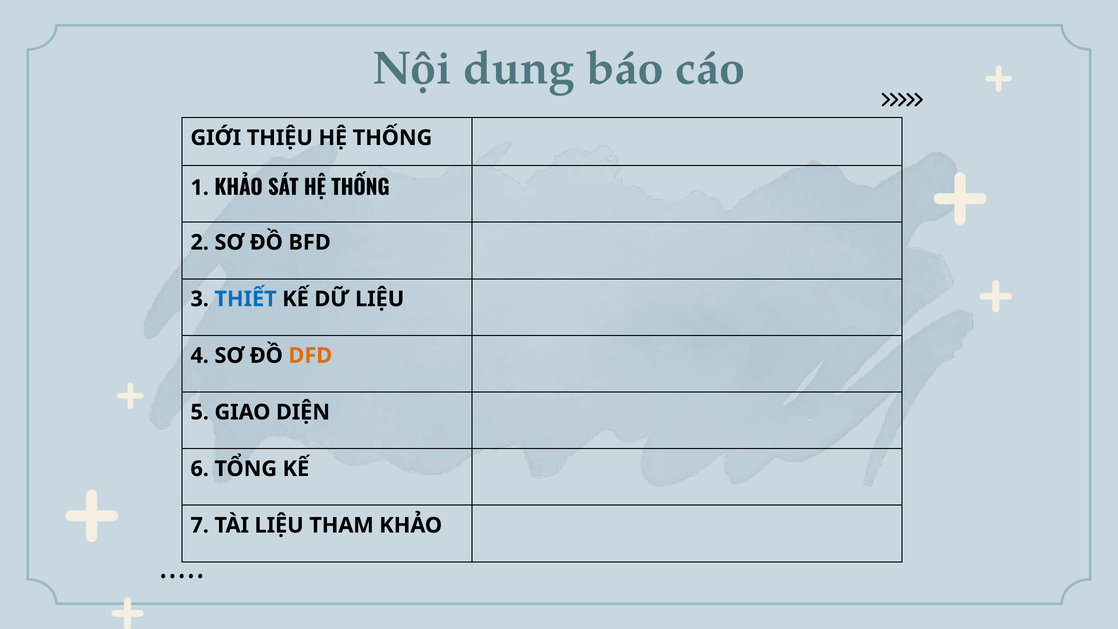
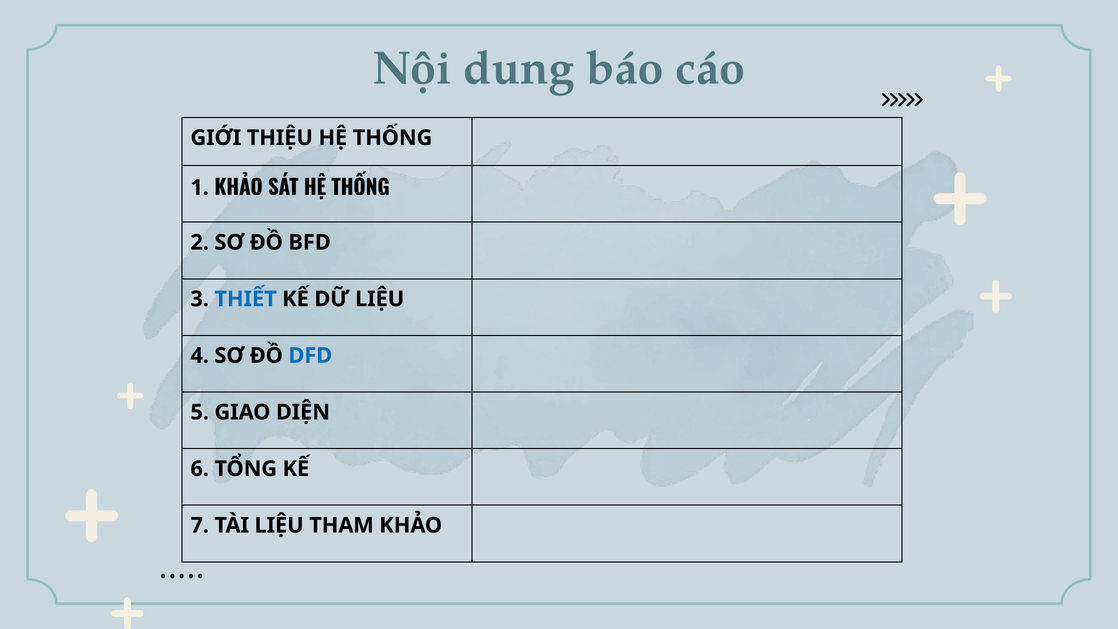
DFD colour: orange -> blue
